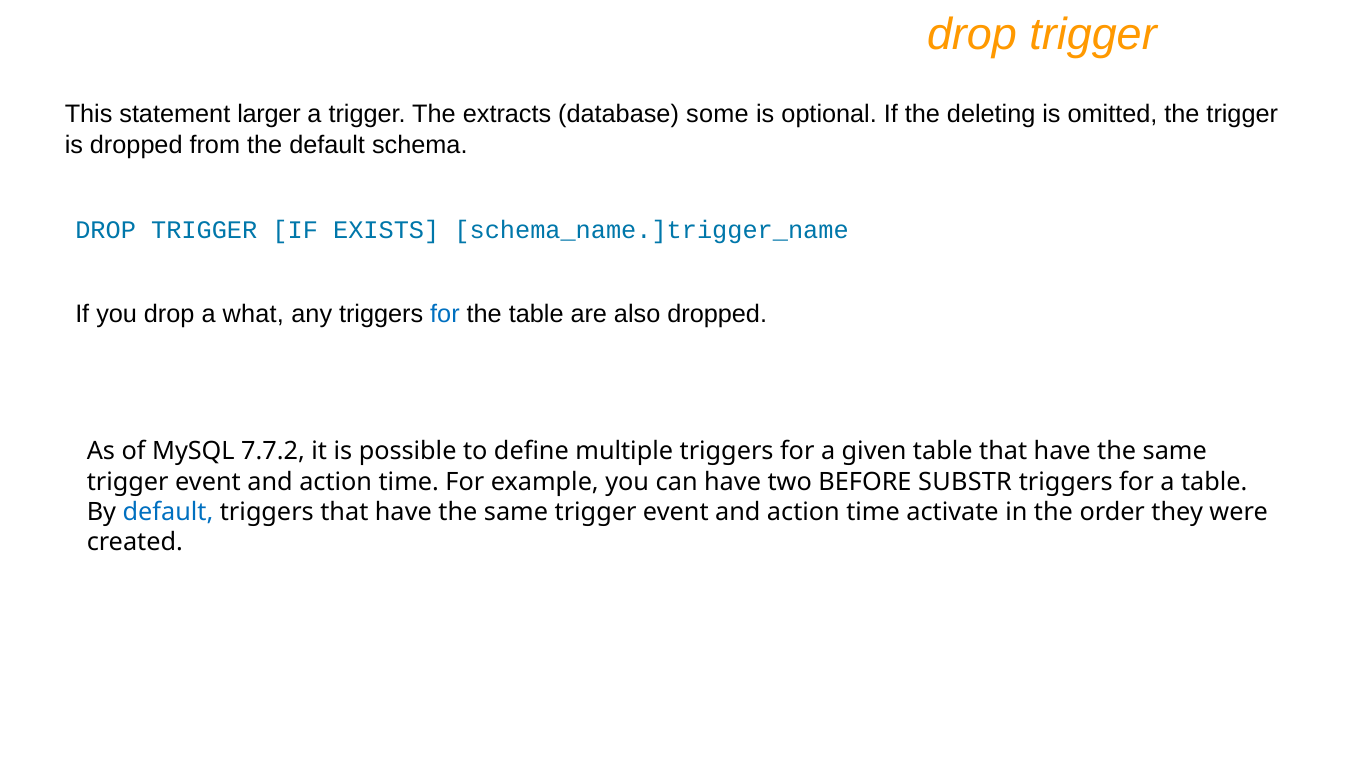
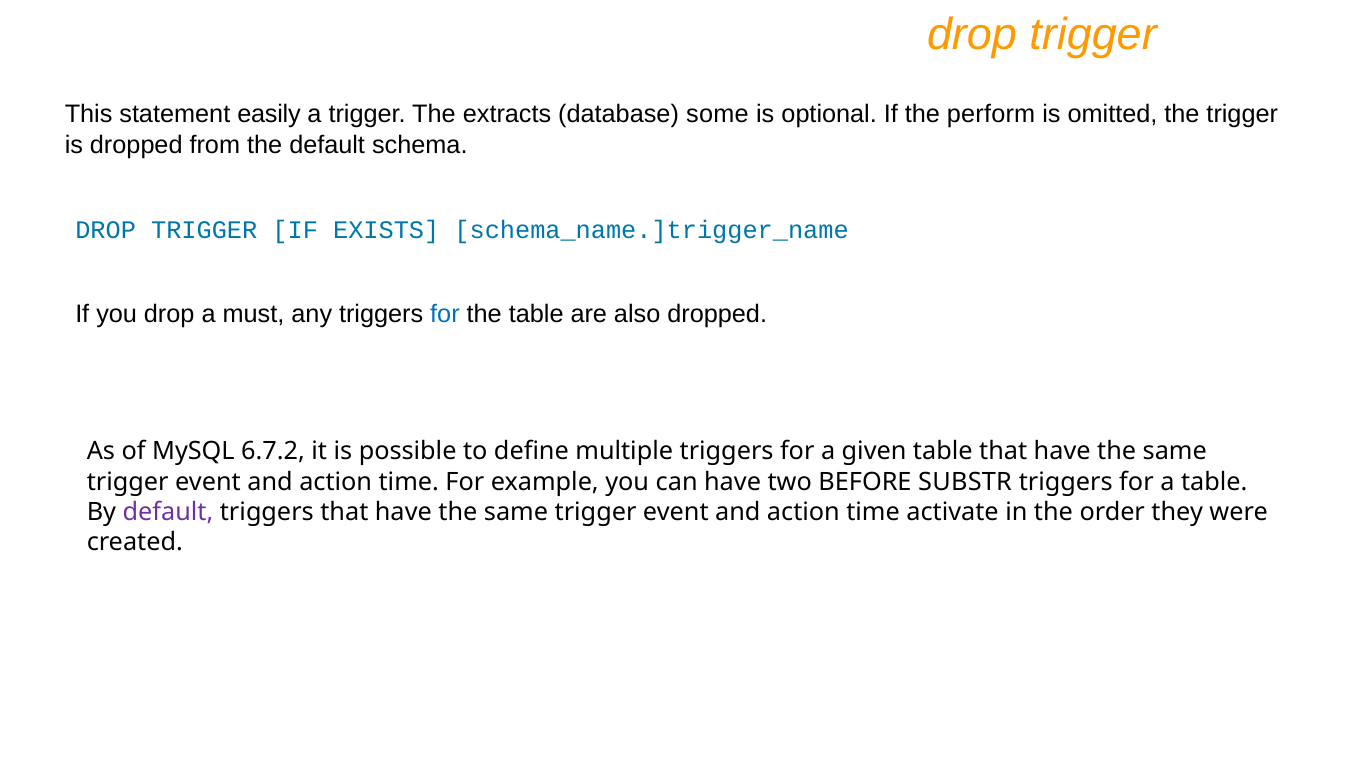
larger: larger -> easily
deleting: deleting -> perform
what: what -> must
7.7.2: 7.7.2 -> 6.7.2
default at (168, 512) colour: blue -> purple
